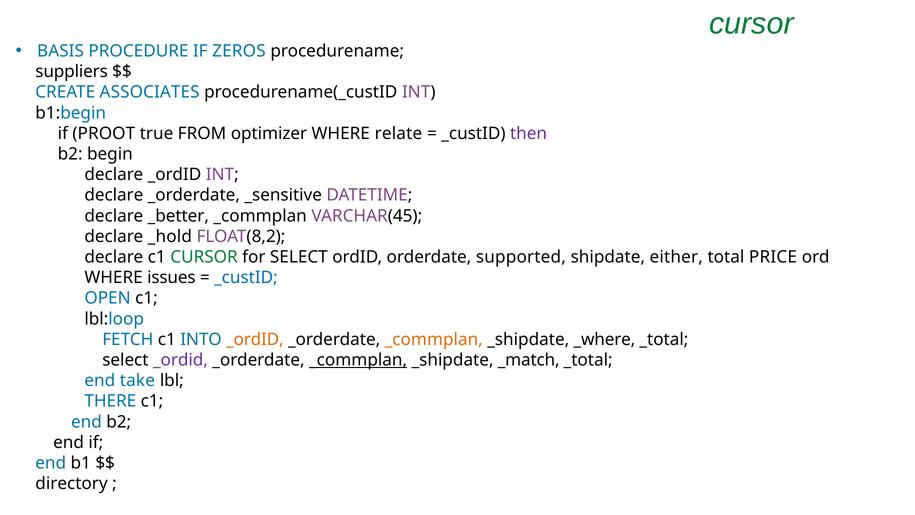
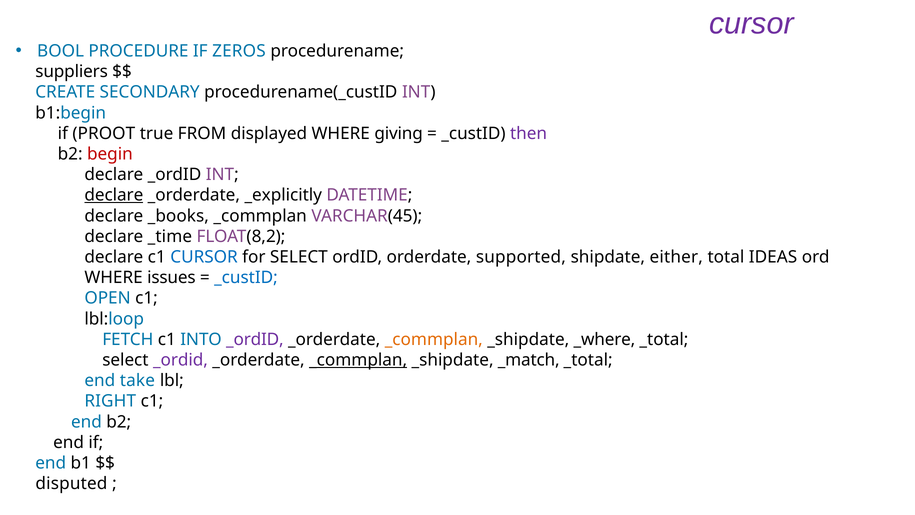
cursor at (751, 24) colour: green -> purple
BASIS: BASIS -> BOOL
ASSOCIATES: ASSOCIATES -> SECONDARY
optimizer: optimizer -> displayed
relate: relate -> giving
begin colour: black -> red
declare at (114, 195) underline: none -> present
_sensitive: _sensitive -> _explicitly
_better: _better -> _books
_hold: _hold -> _time
CURSOR at (204, 257) colour: green -> blue
PRICE: PRICE -> IDEAS
_ordID at (255, 339) colour: orange -> purple
THERE: THERE -> RIGHT
directory: directory -> disputed
